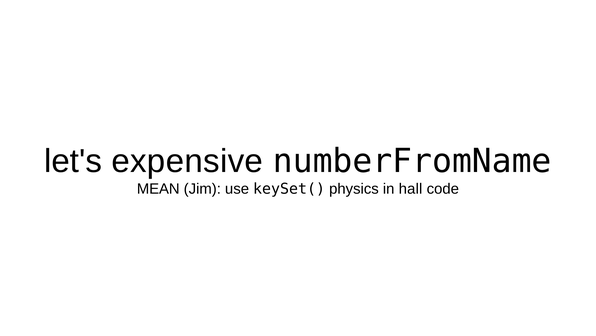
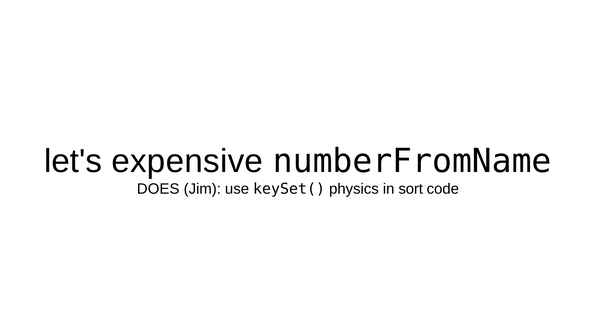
MEAN: MEAN -> DOES
hall: hall -> sort
